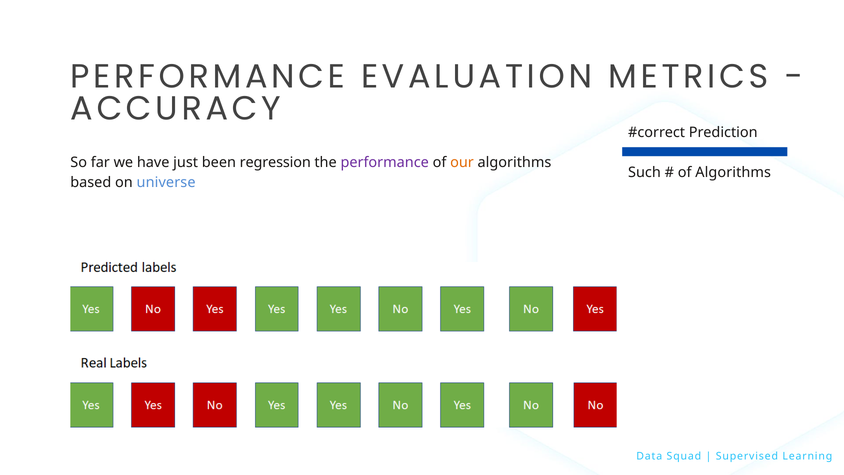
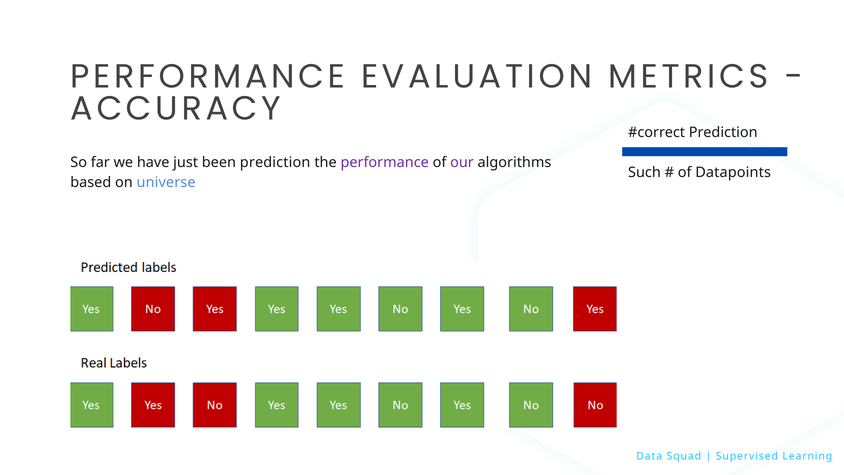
been regression: regression -> prediction
our colour: orange -> purple
of Algorithms: Algorithms -> Datapoints
